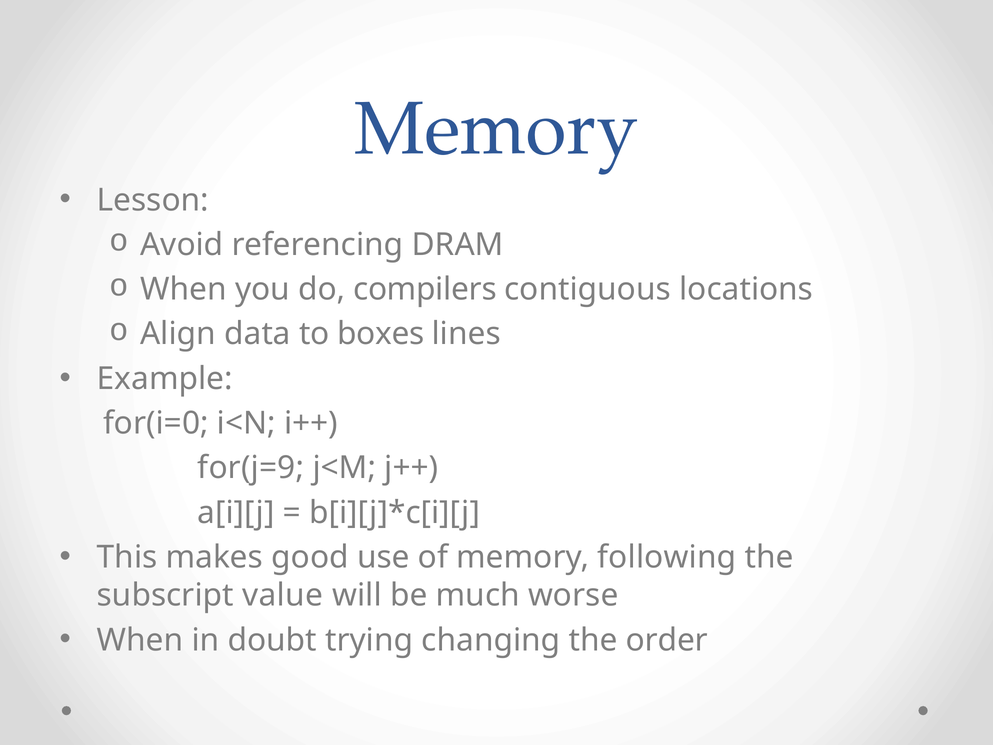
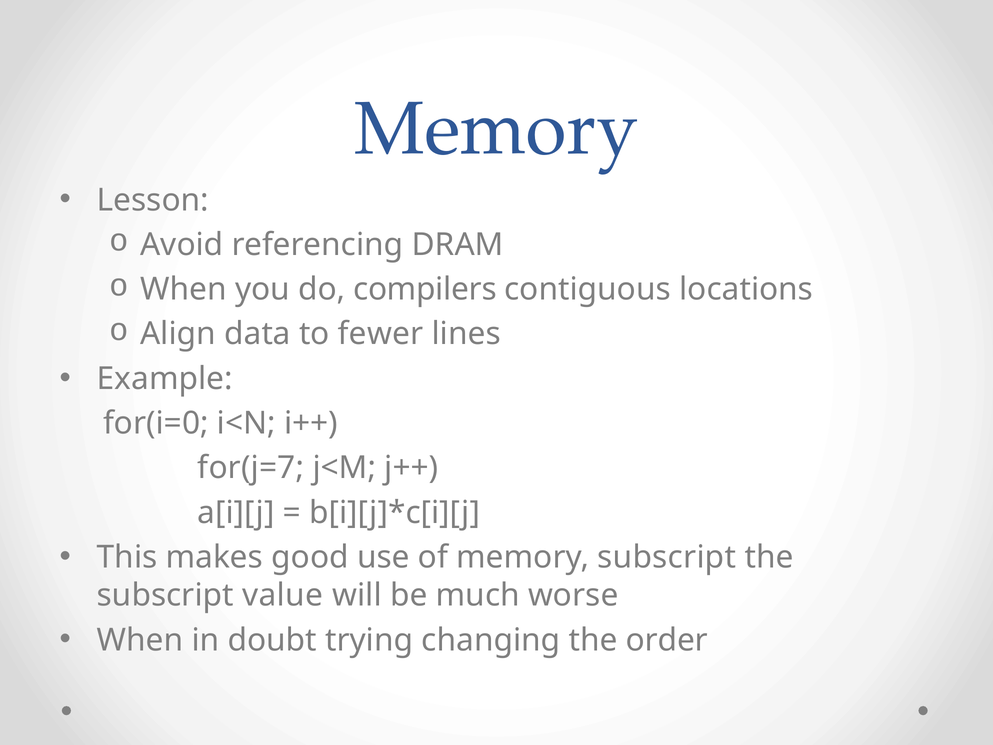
boxes: boxes -> fewer
for(j=9: for(j=9 -> for(j=7
memory following: following -> subscript
